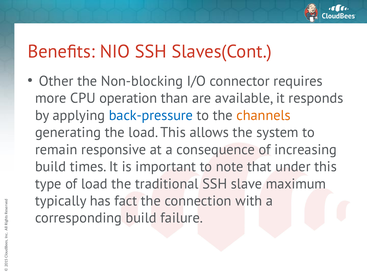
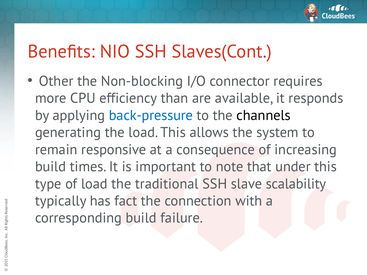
operation: operation -> efficiency
channels colour: orange -> black
maximum: maximum -> scalability
